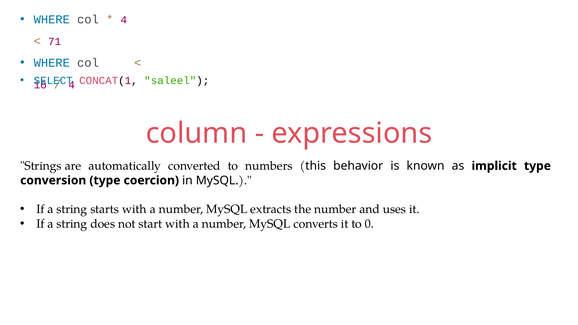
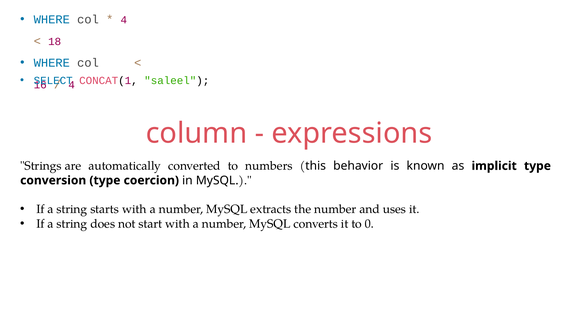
71: 71 -> 18
